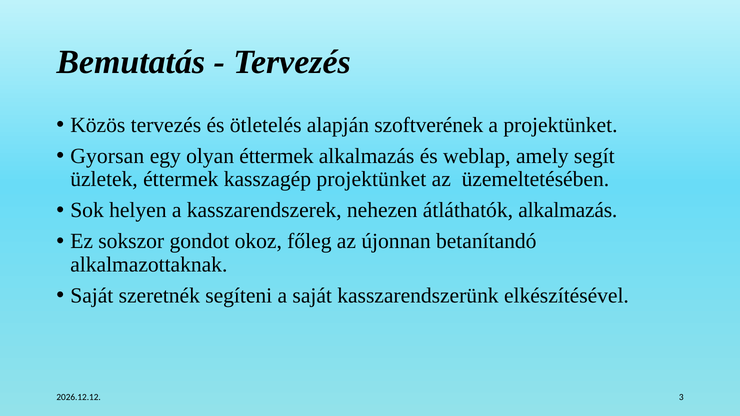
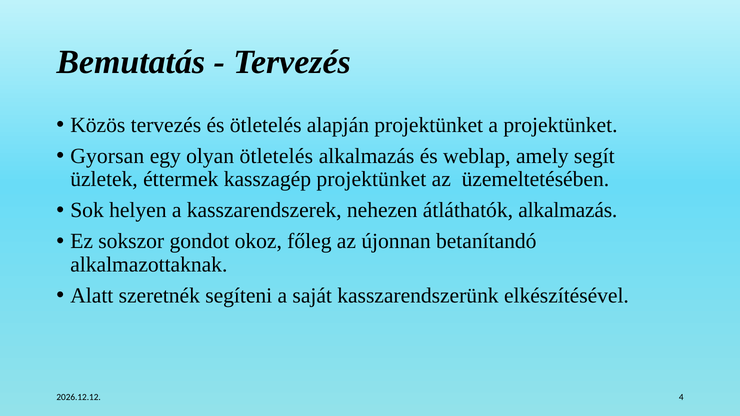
alapján szoftverének: szoftverének -> projektünket
olyan éttermek: éttermek -> ötletelés
Saját at (92, 296): Saját -> Alatt
3: 3 -> 4
